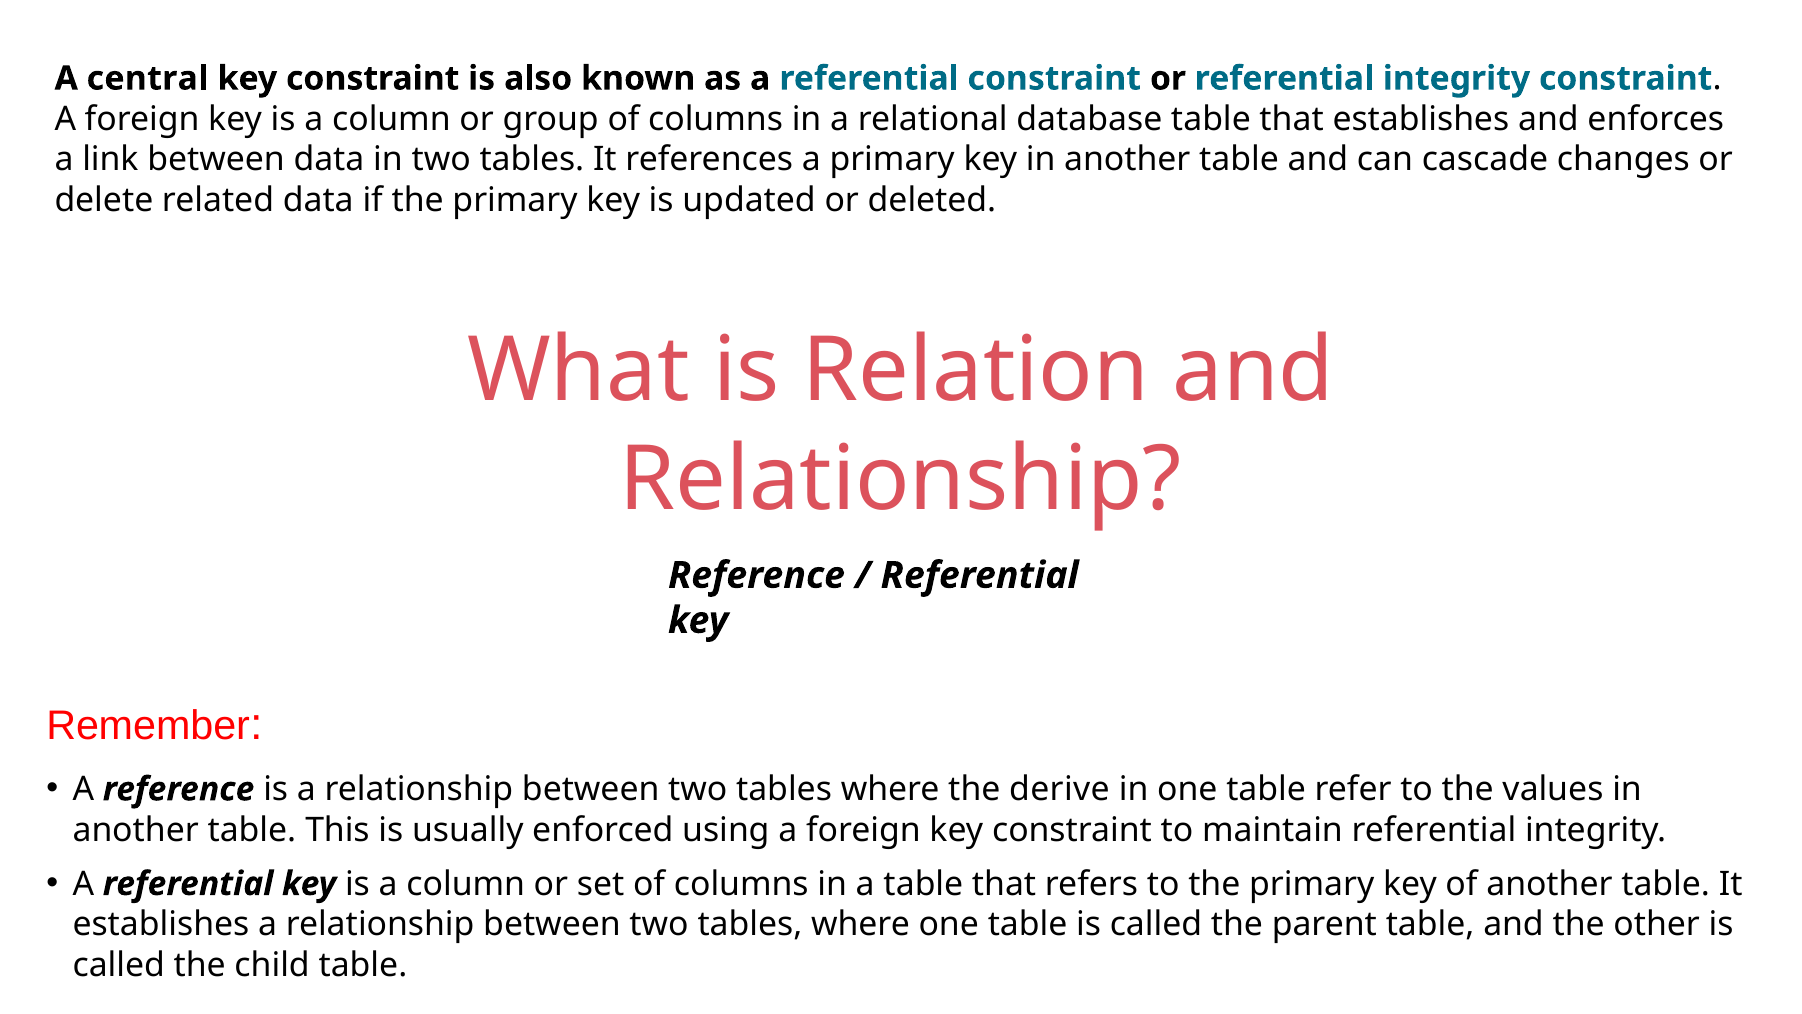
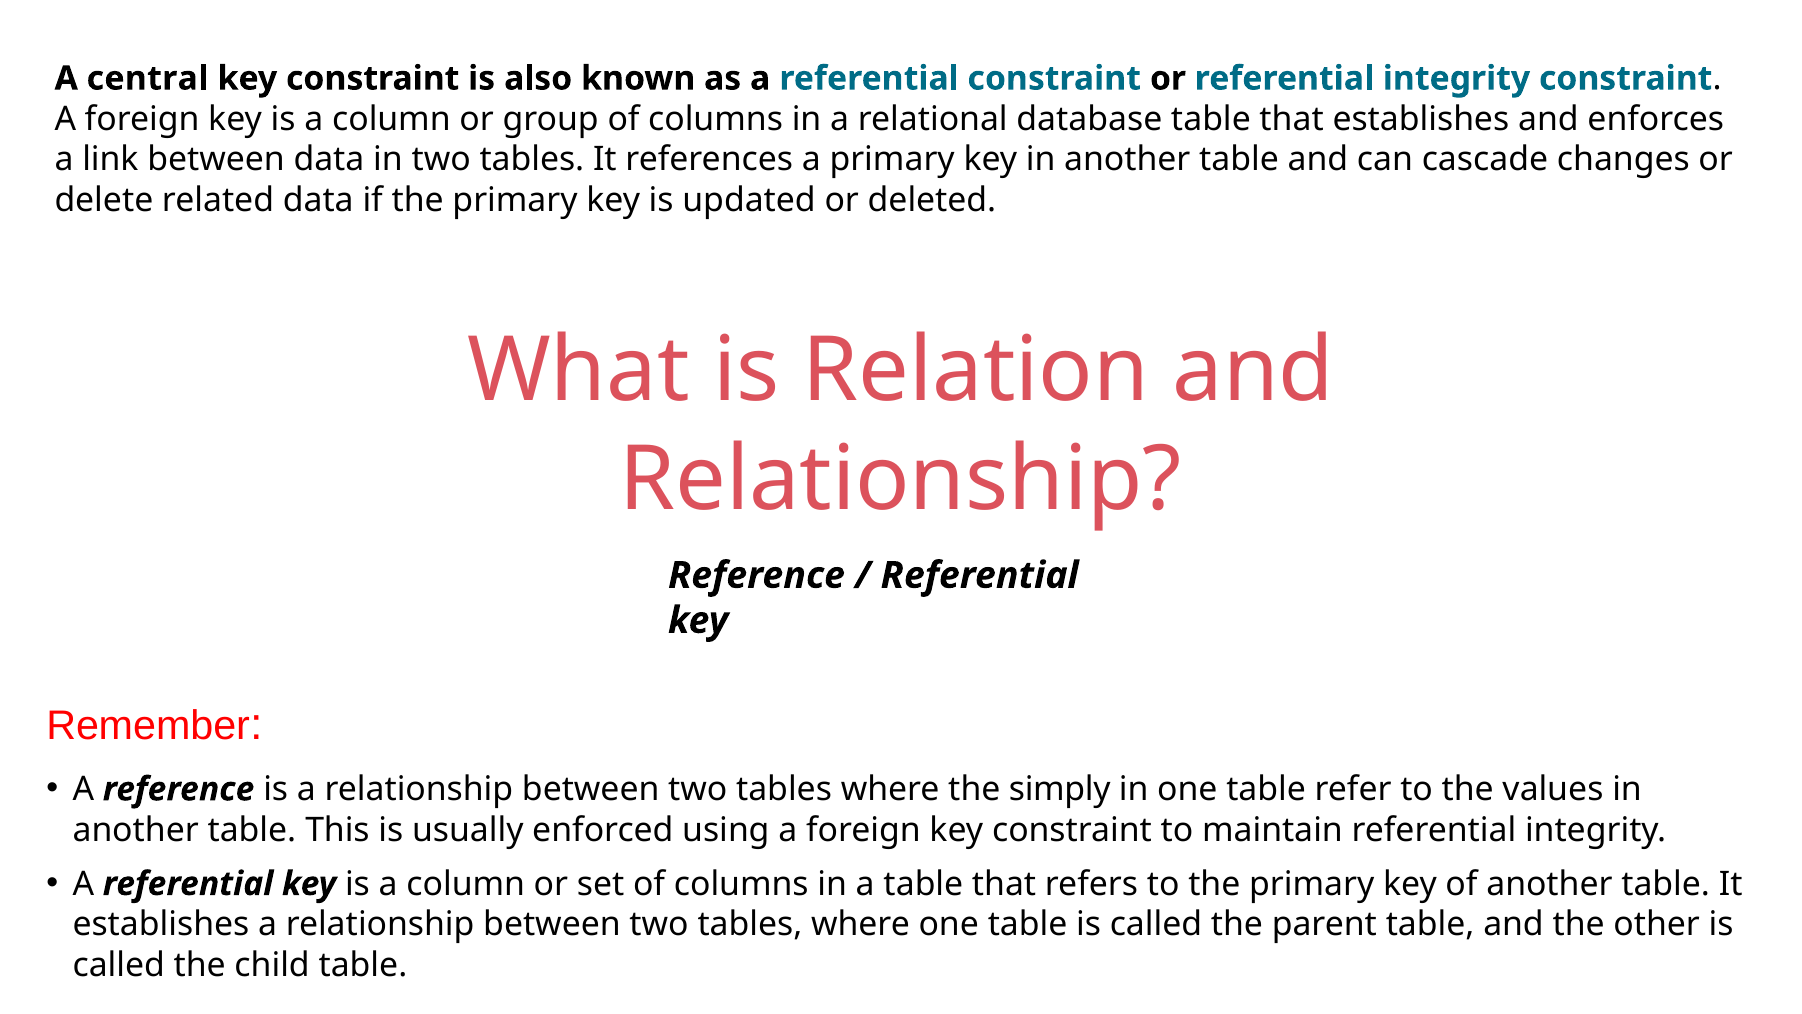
derive: derive -> simply
